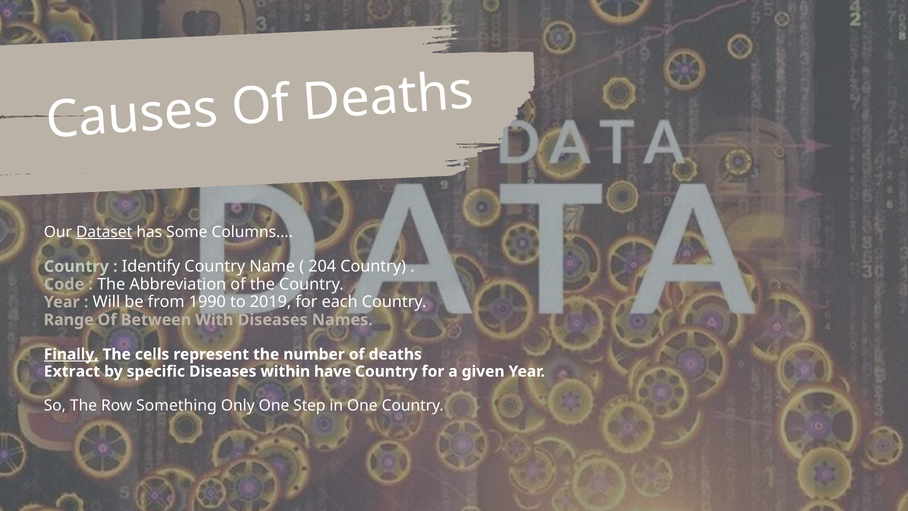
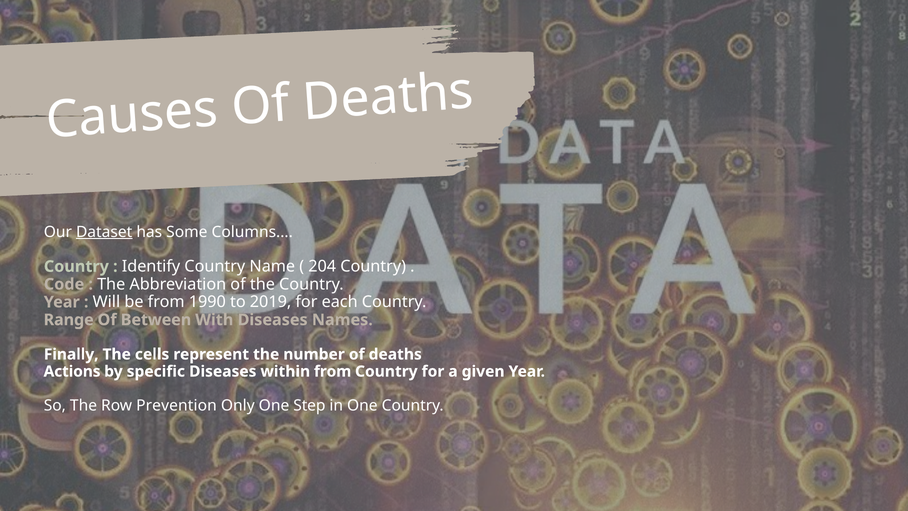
Finally underline: present -> none
Extract: Extract -> Actions
within have: have -> from
Something: Something -> Prevention
